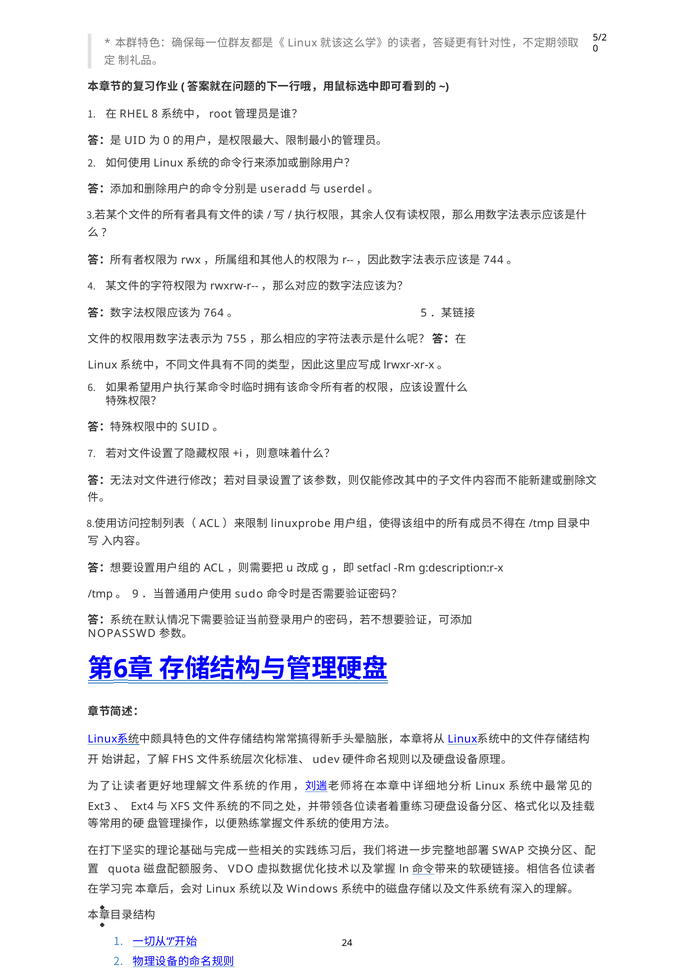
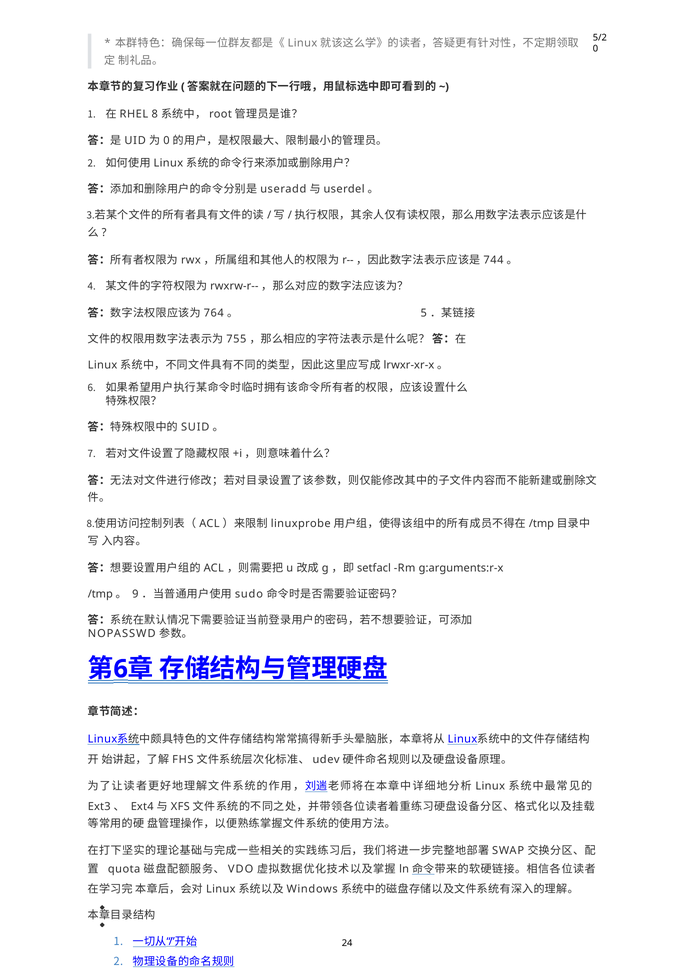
g:description:r-x: g:description:r-x -> g:arguments:r-x
